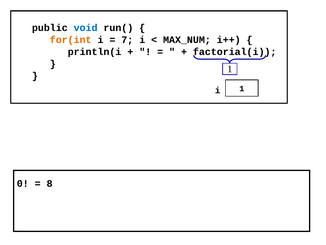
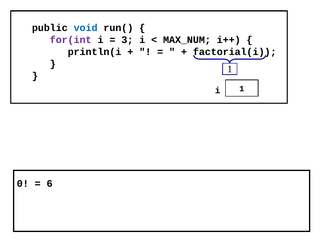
for(int colour: orange -> purple
7: 7 -> 3
8: 8 -> 6
